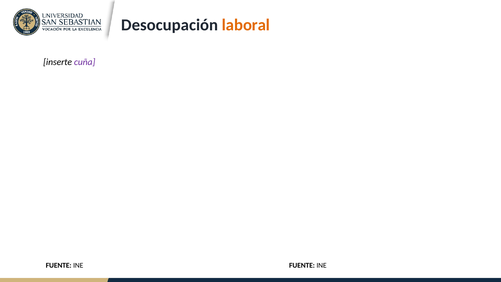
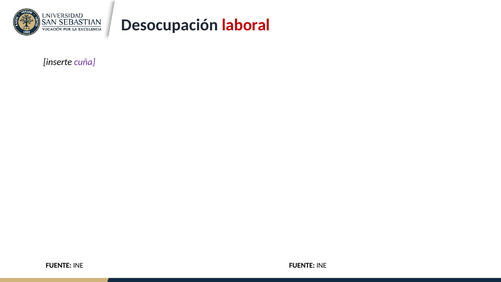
laboral colour: orange -> red
